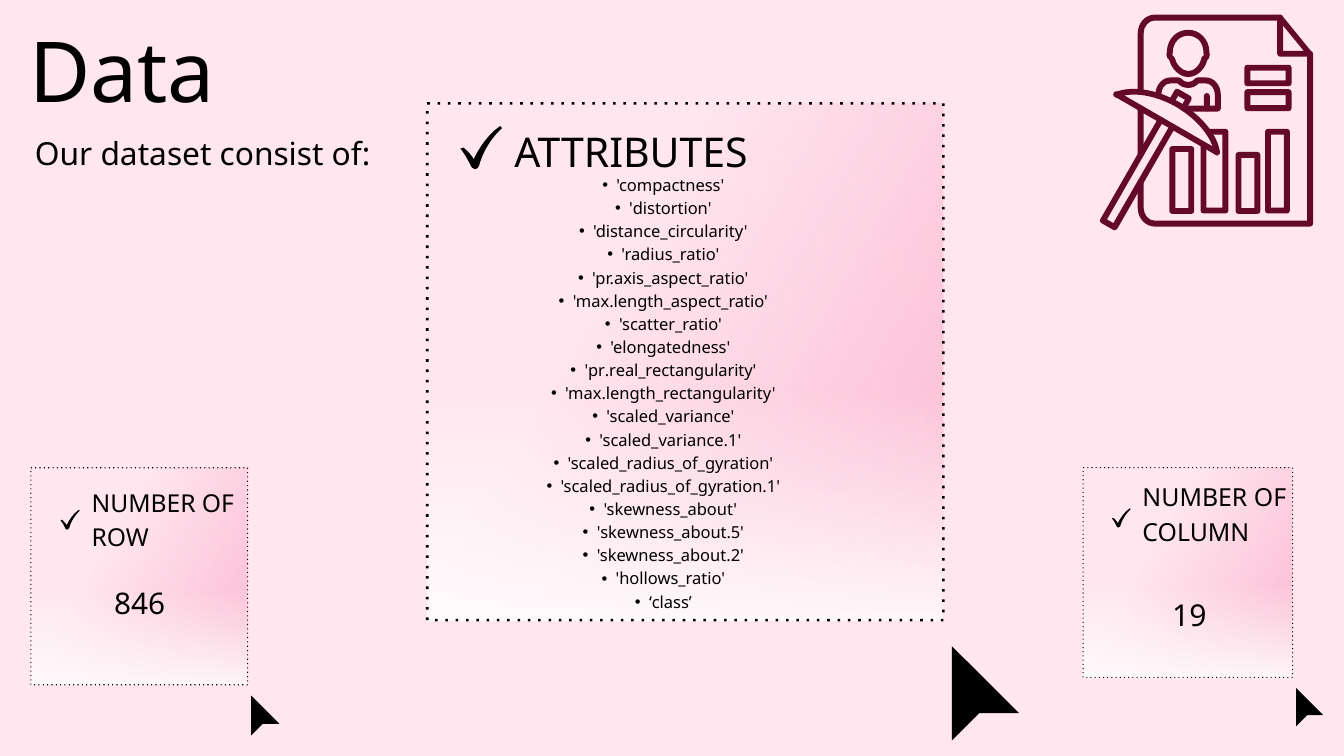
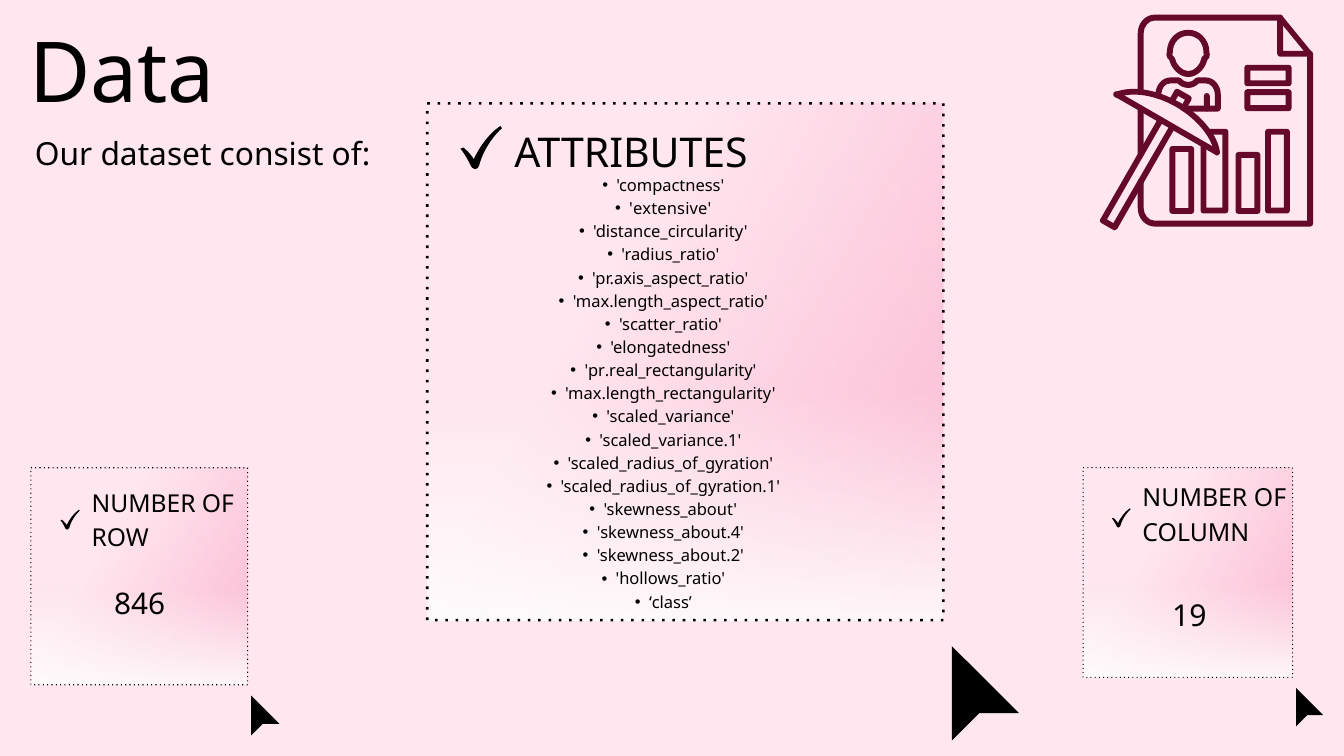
distortion: distortion -> extensive
skewness_about.5: skewness_about.5 -> skewness_about.4
